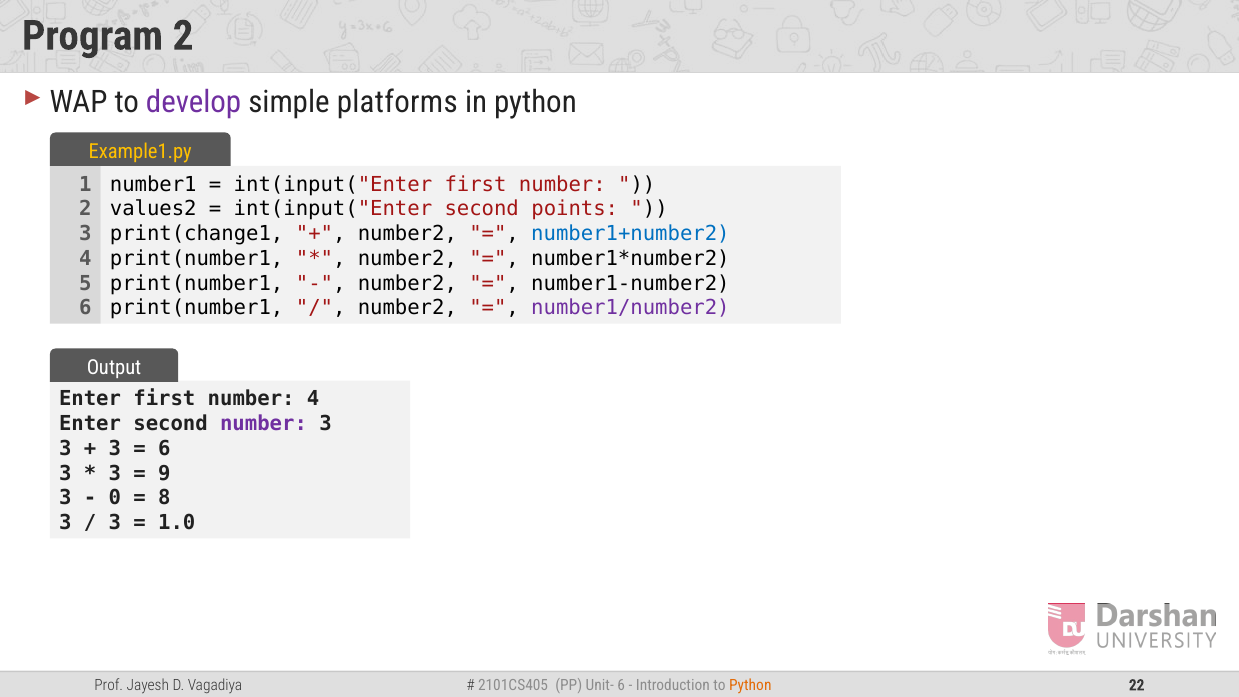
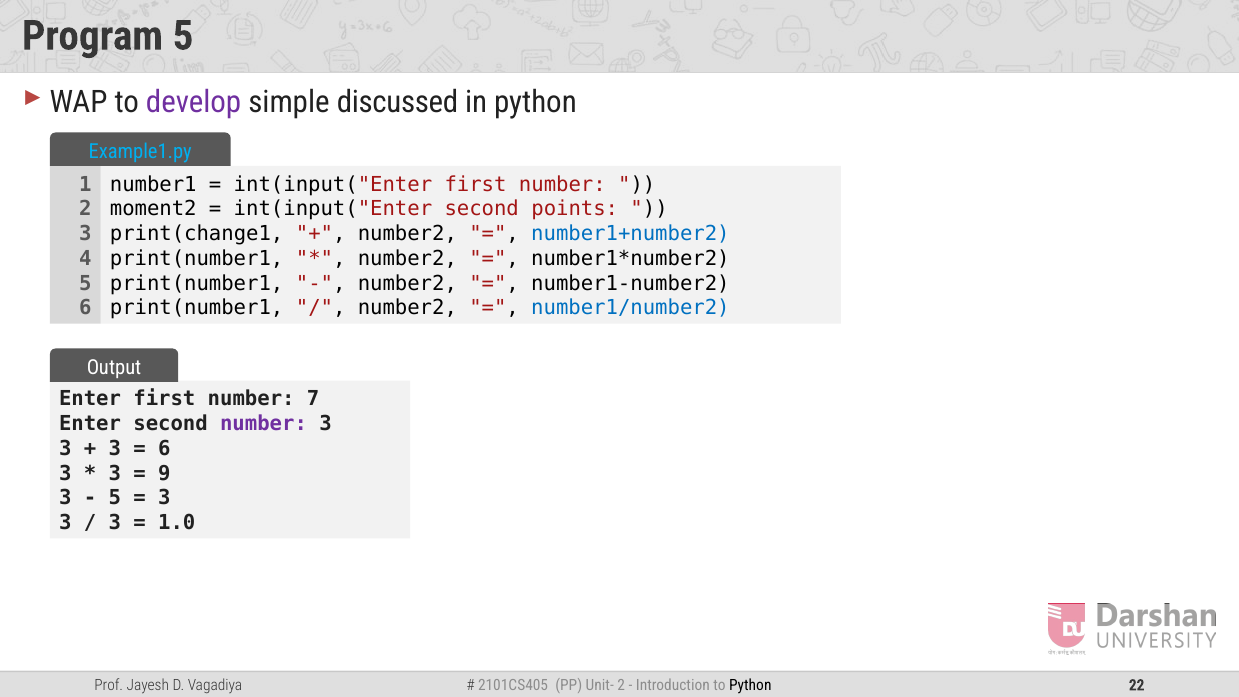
Program 2: 2 -> 5
platforms: platforms -> discussed
Example1.py colour: yellow -> light blue
values2: values2 -> moment2
number1/number2 colour: purple -> blue
number 4: 4 -> 7
0 at (115, 498): 0 -> 5
8 at (164, 498): 8 -> 3
6 at (621, 685): 6 -> 2
Python at (750, 685) colour: orange -> black
